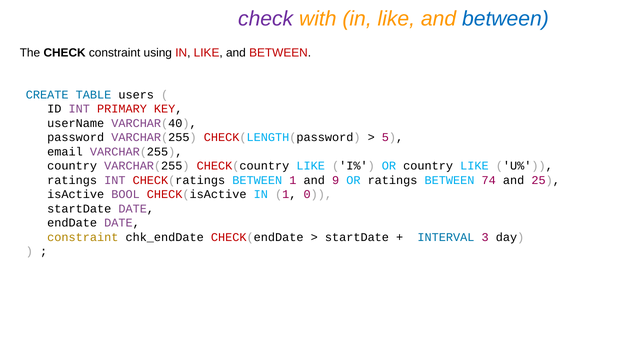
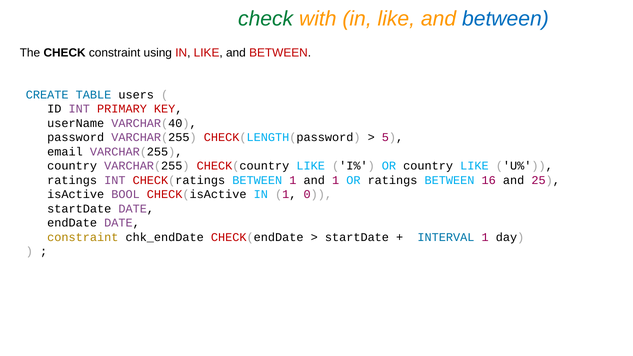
check at (266, 19) colour: purple -> green
and 9: 9 -> 1
74: 74 -> 16
INTERVAL 3: 3 -> 1
